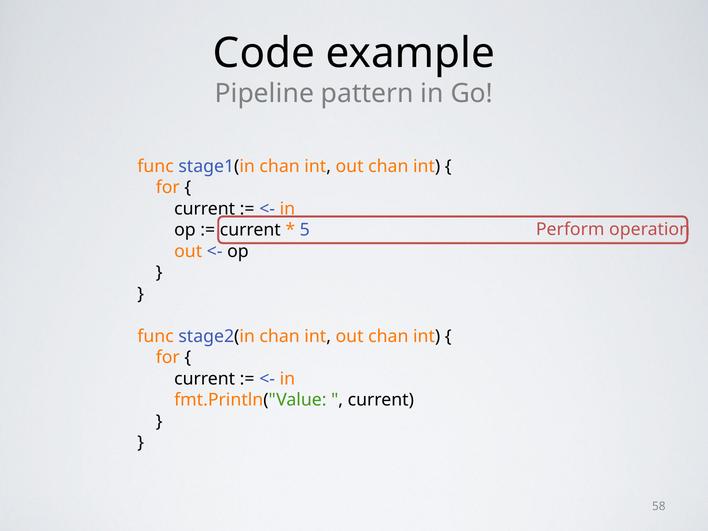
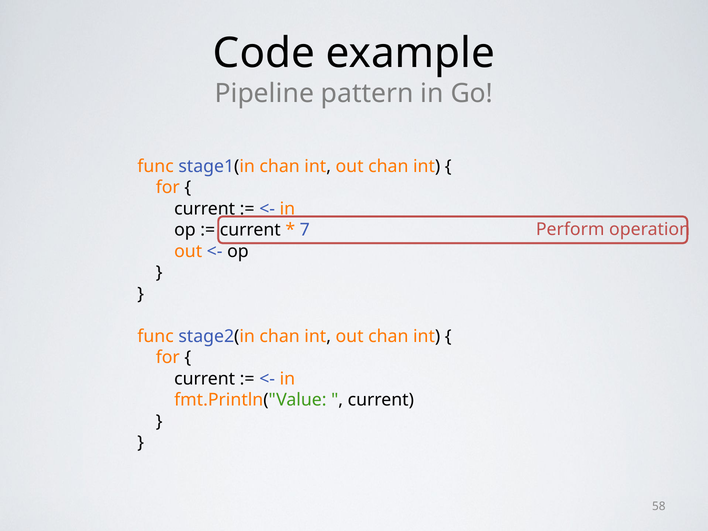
5: 5 -> 7
